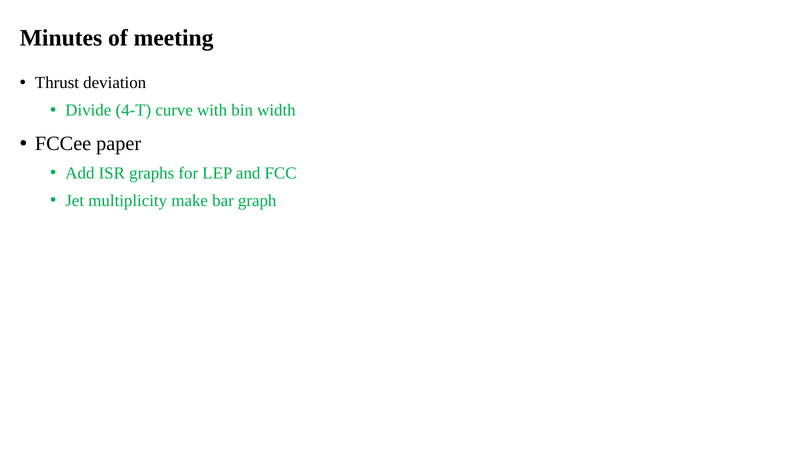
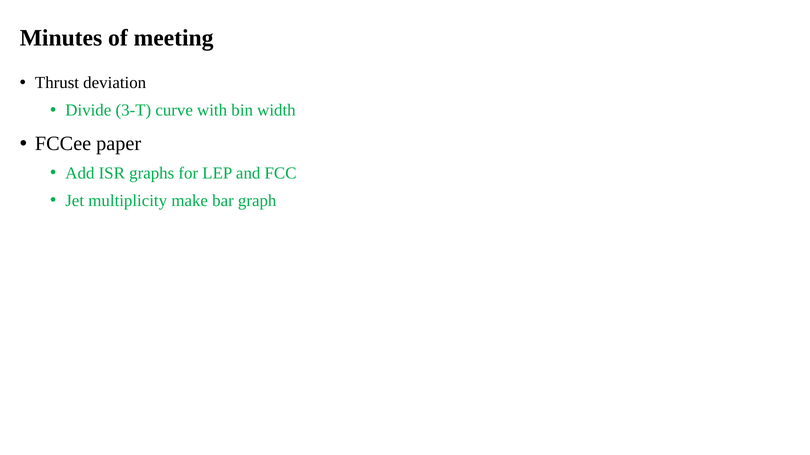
4-T: 4-T -> 3-T
